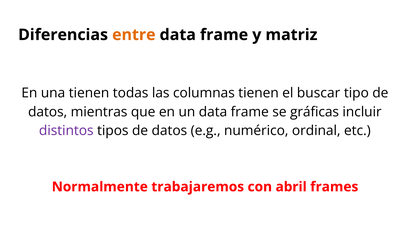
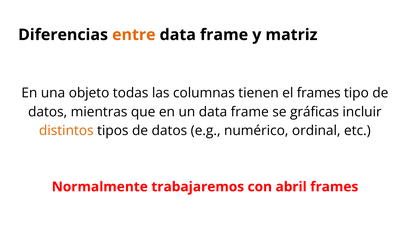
una tienen: tienen -> objeto
el buscar: buscar -> frames
distintos colour: purple -> orange
